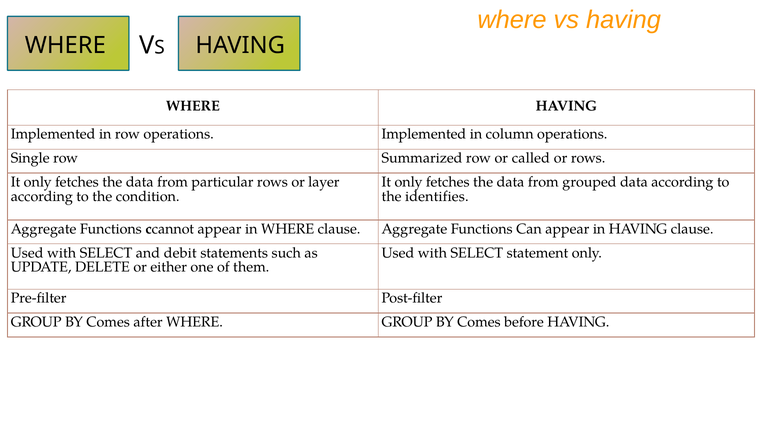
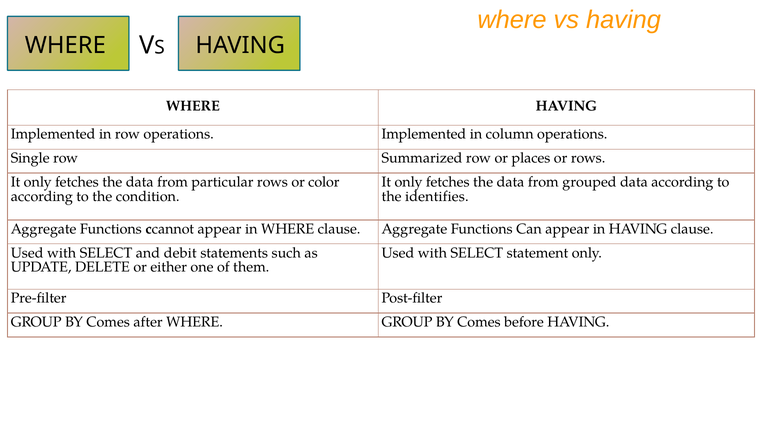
called: called -> places
layer: layer -> color
